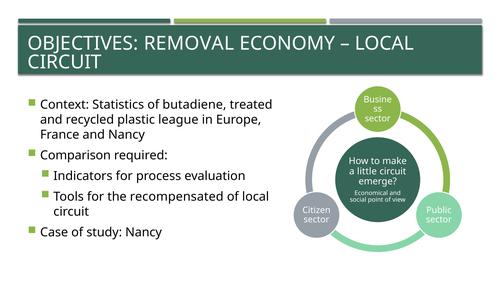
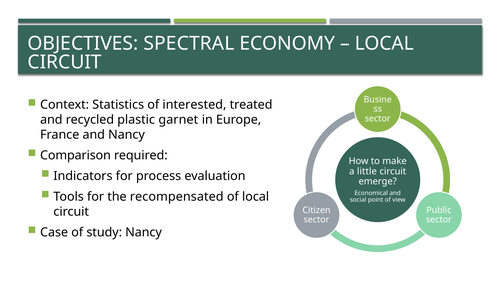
REMOVAL: REMOVAL -> SPECTRAL
butadiene: butadiene -> interested
league: league -> garnet
